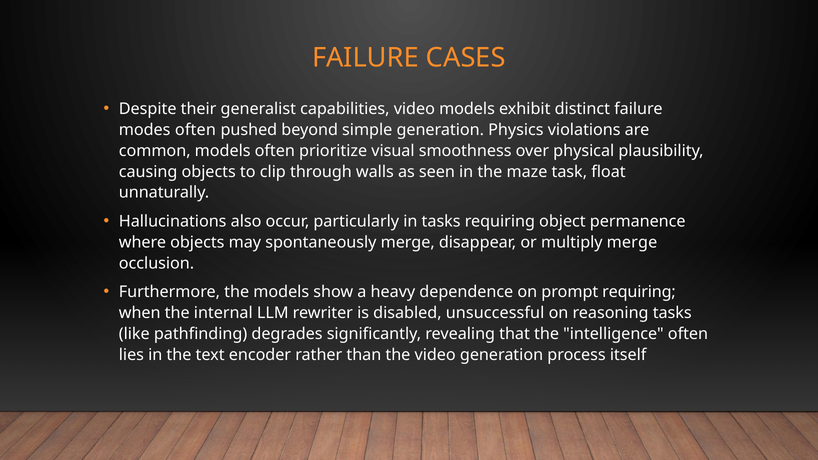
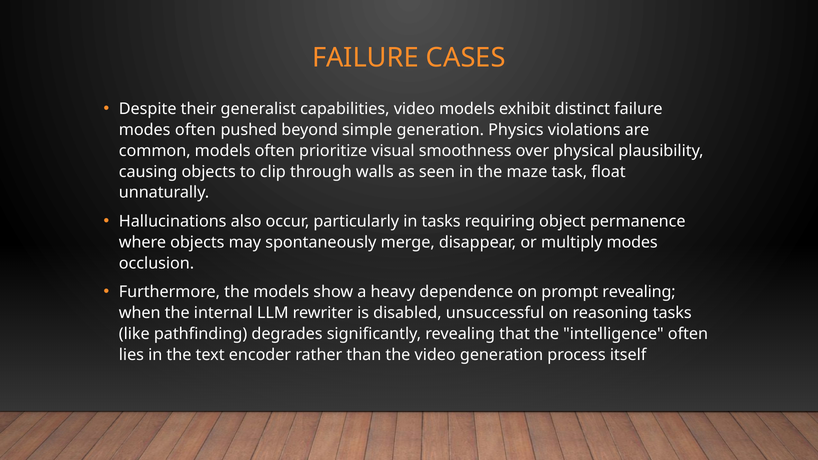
multiply merge: merge -> modes
prompt requiring: requiring -> revealing
